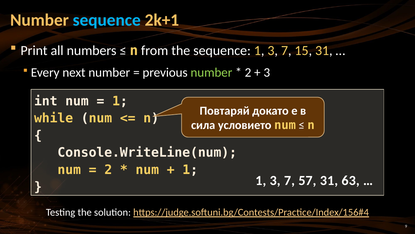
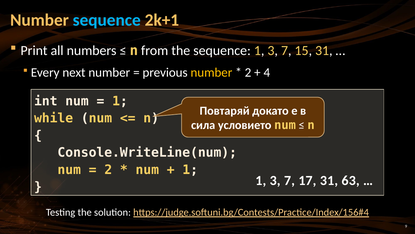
number at (211, 73) colour: light green -> yellow
3 at (267, 73): 3 -> 4
57: 57 -> 17
